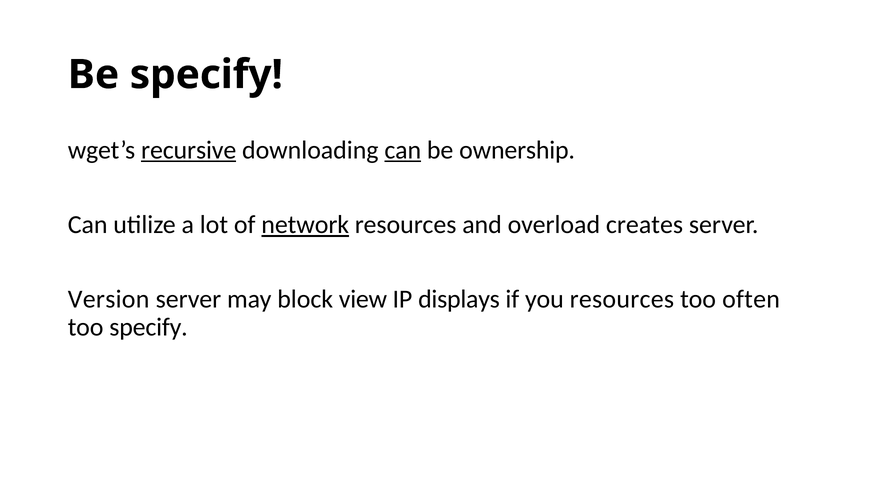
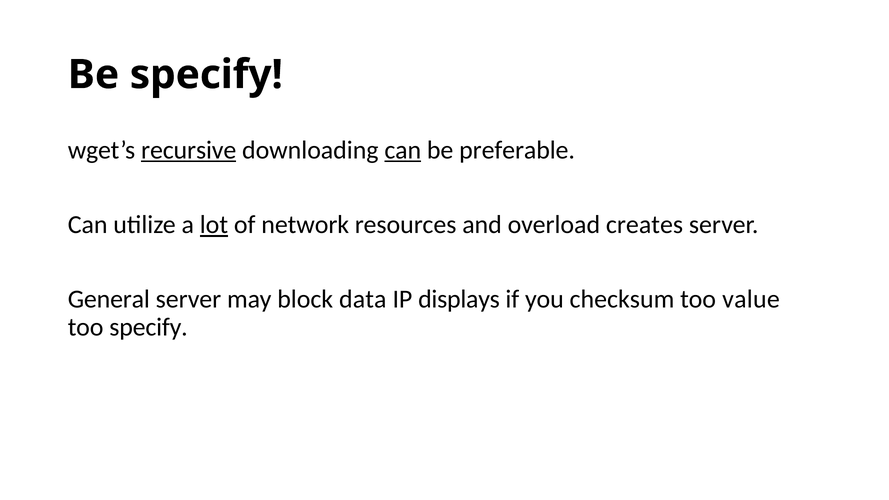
ownership: ownership -> preferable
lot underline: none -> present
network underline: present -> none
Version: Version -> General
view: view -> data
you resources: resources -> checksum
often: often -> value
